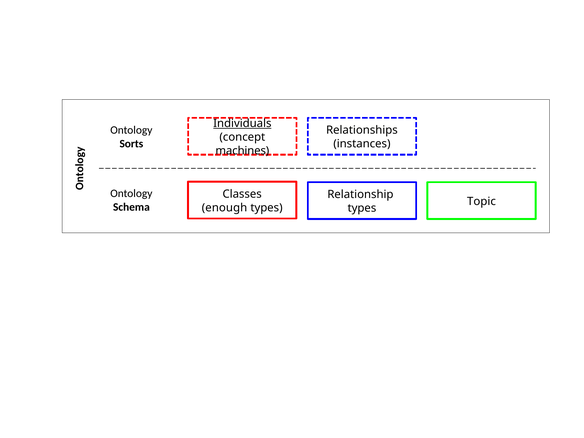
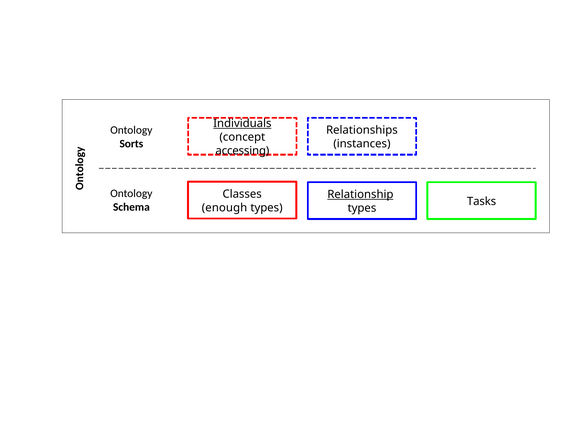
machines: machines -> accessing
Relationship underline: none -> present
Topic: Topic -> Tasks
